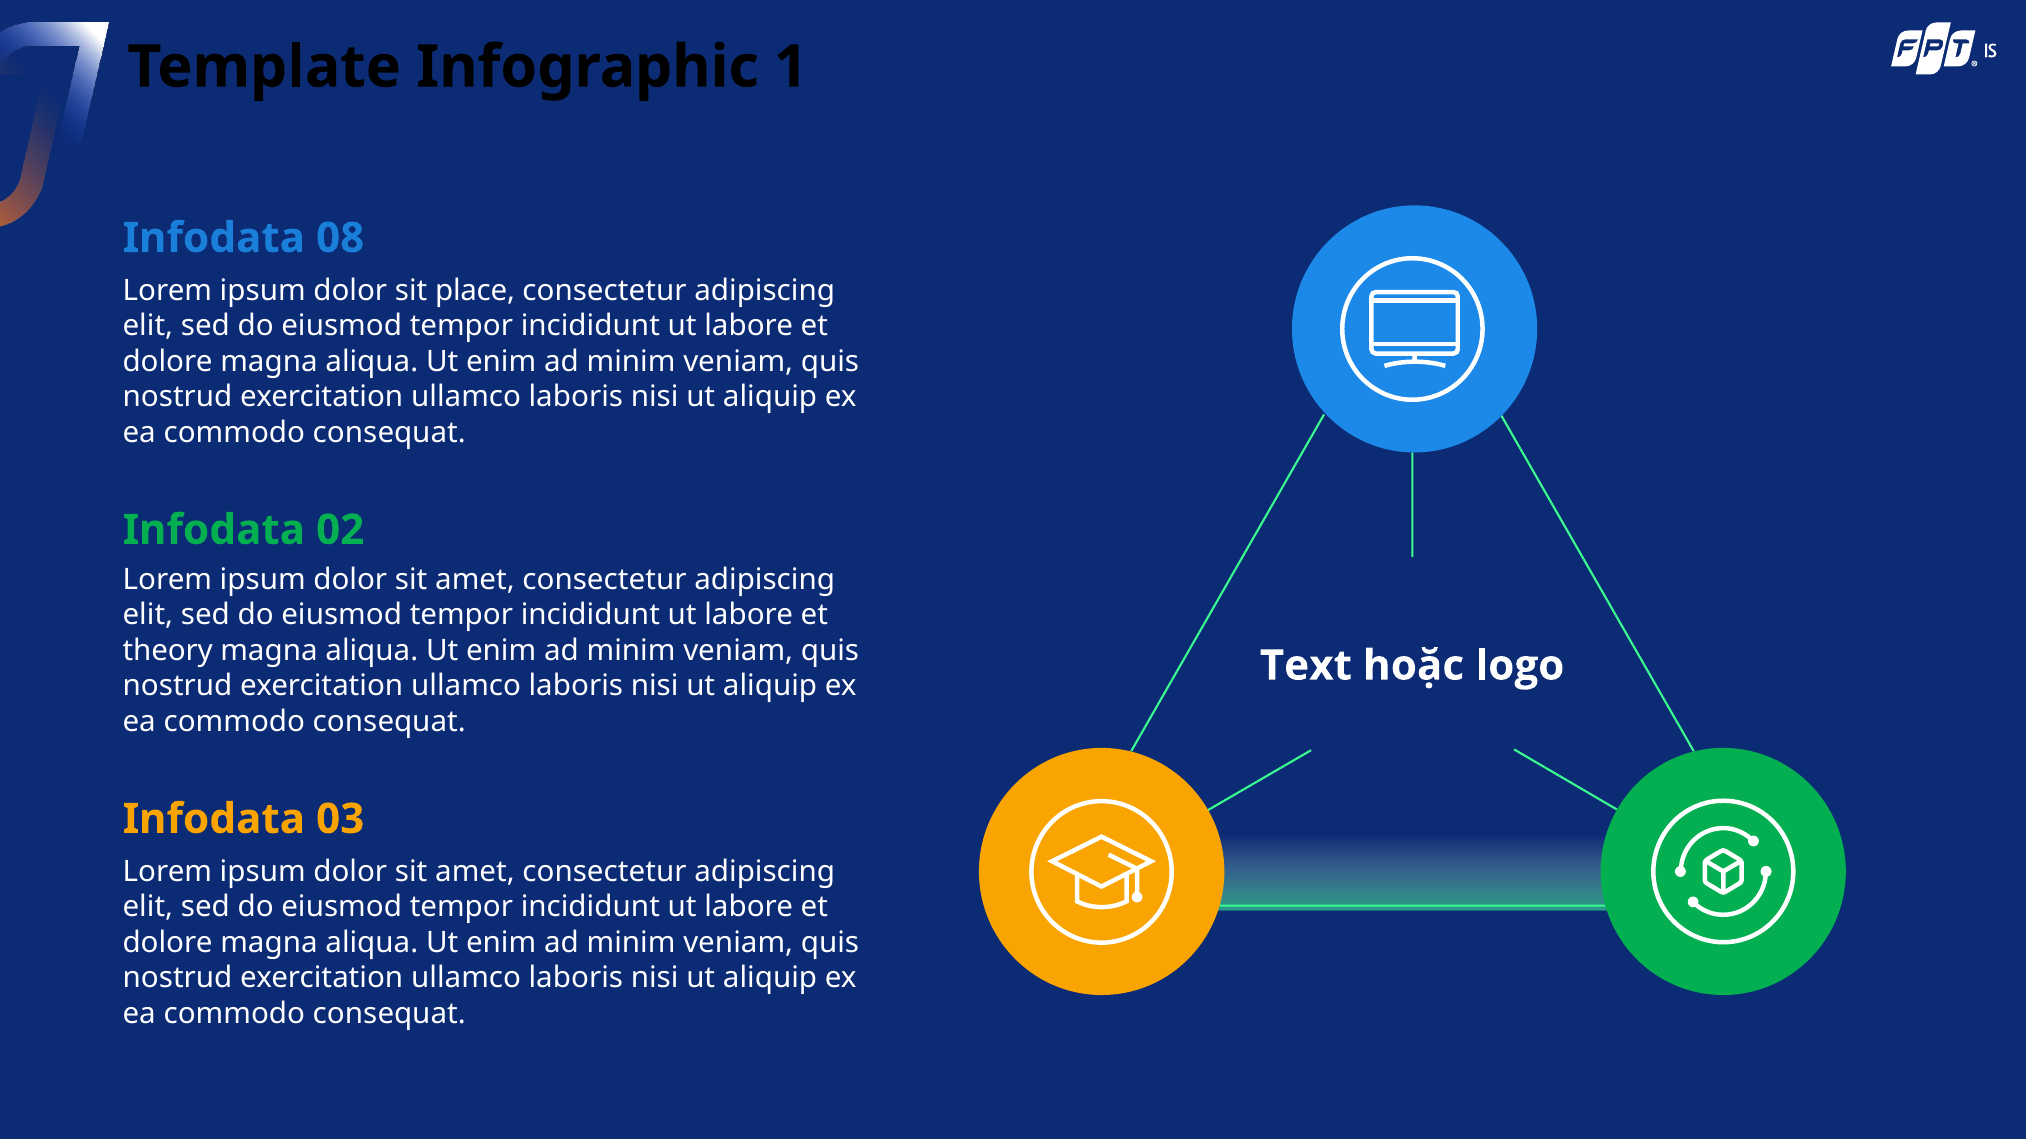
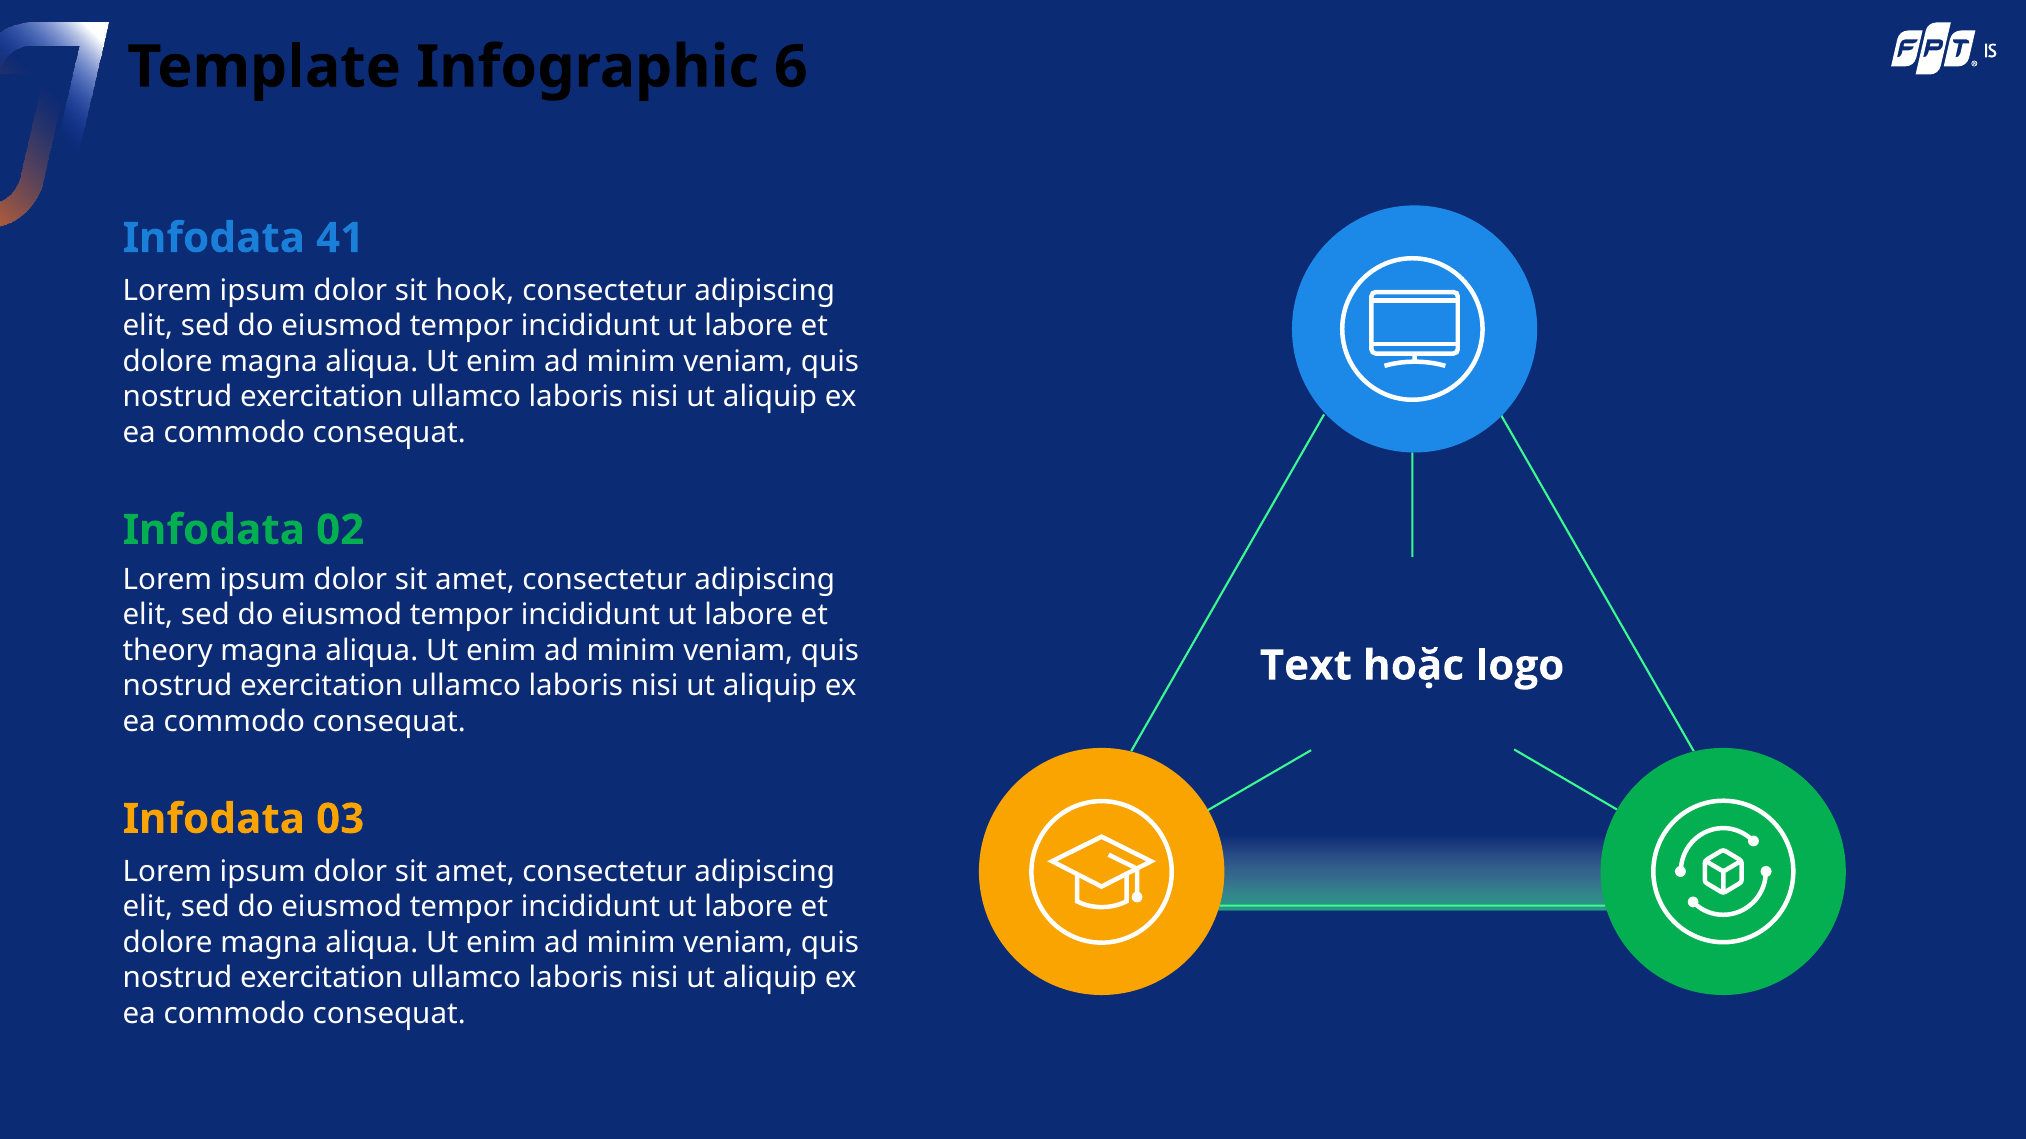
1: 1 -> 6
08: 08 -> 41
place: place -> hook
